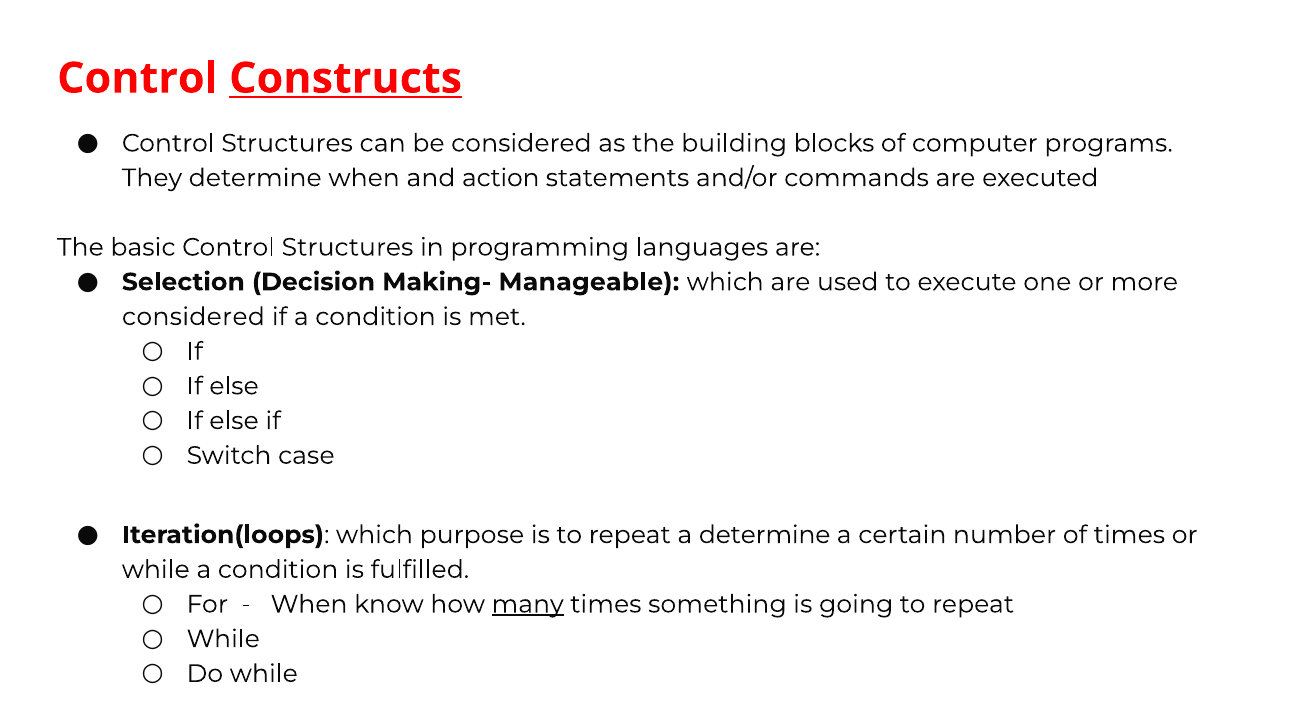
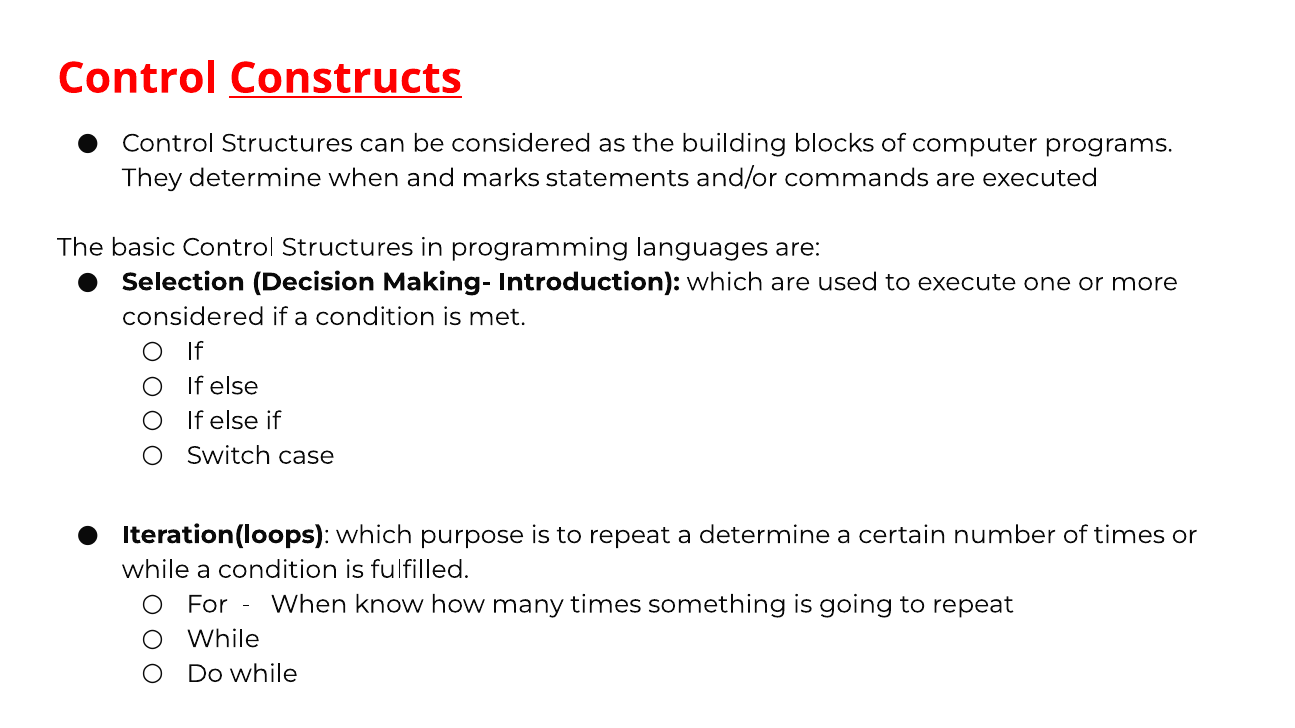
action: action -> marks
Manageable: Manageable -> Introduction
many underline: present -> none
